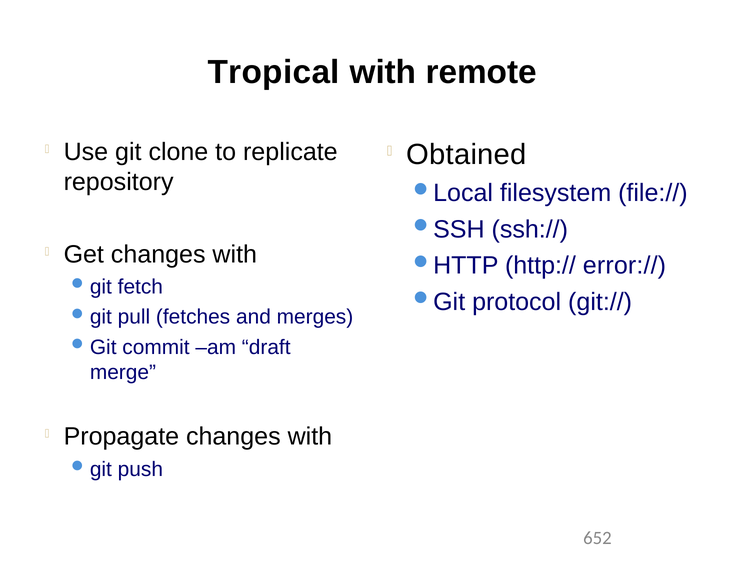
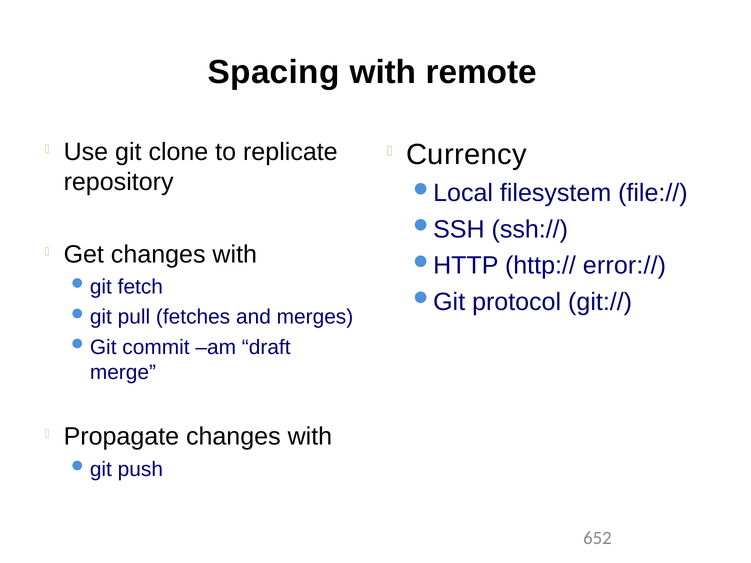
Tropical: Tropical -> Spacing
Obtained: Obtained -> Currency
